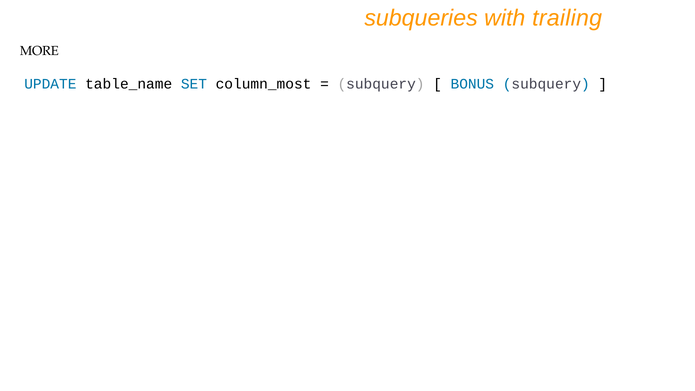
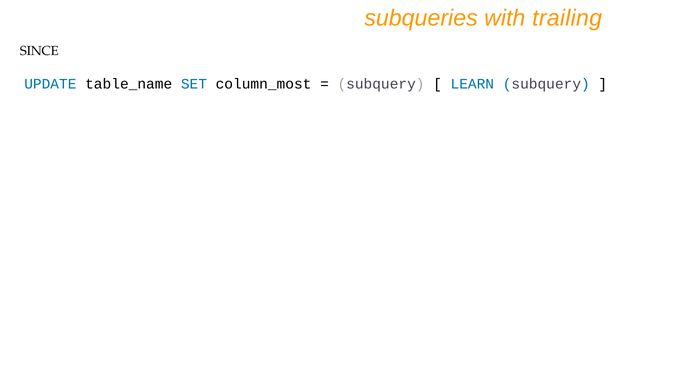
MORE: MORE -> SINCE
BONUS: BONUS -> LEARN
